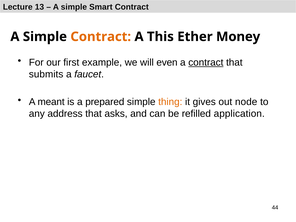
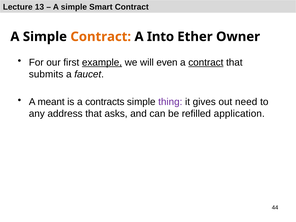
This: This -> Into
Money: Money -> Owner
example underline: none -> present
prepared: prepared -> contracts
thing colour: orange -> purple
node: node -> need
